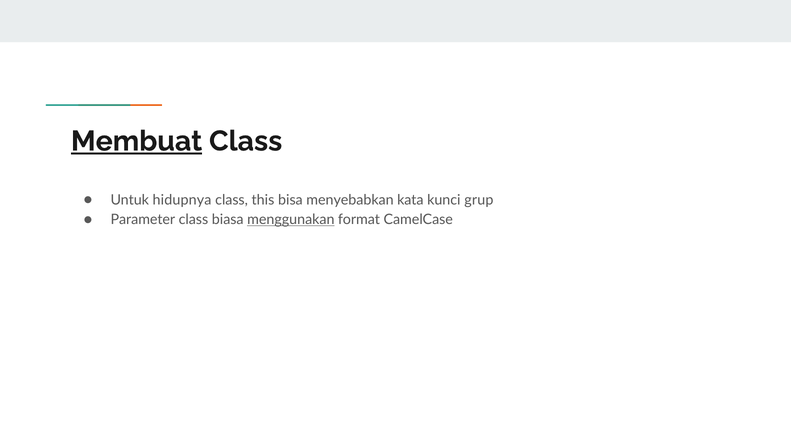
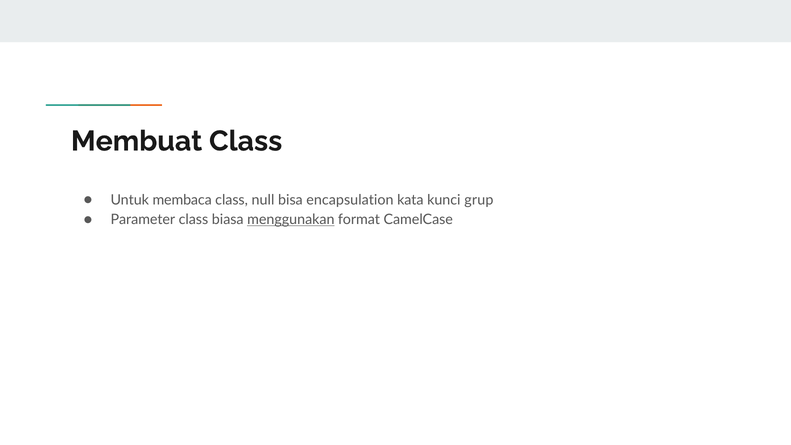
Membuat underline: present -> none
hidupnya: hidupnya -> membaca
this: this -> null
menyebabkan: menyebabkan -> encapsulation
